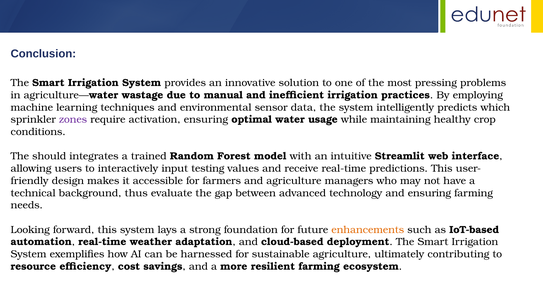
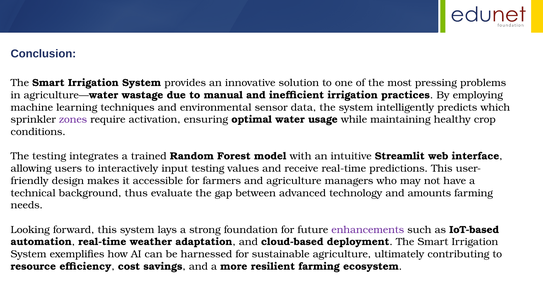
The should: should -> testing
and ensuring: ensuring -> amounts
enhancements colour: orange -> purple
